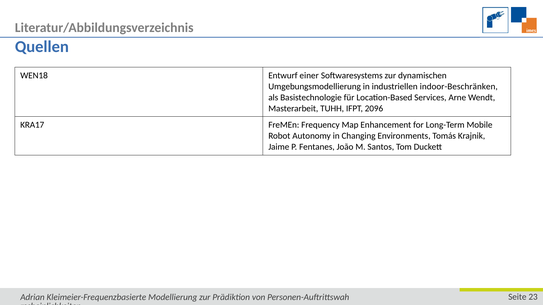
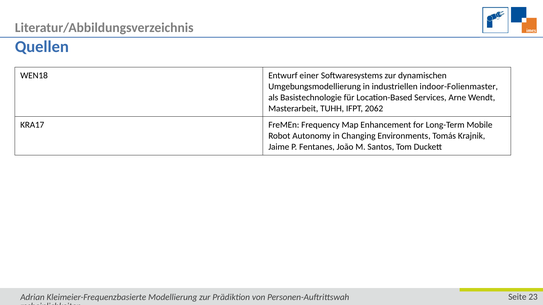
indoor-Beschränken: indoor-Beschränken -> indoor-Folienmaster
2096: 2096 -> 2062
